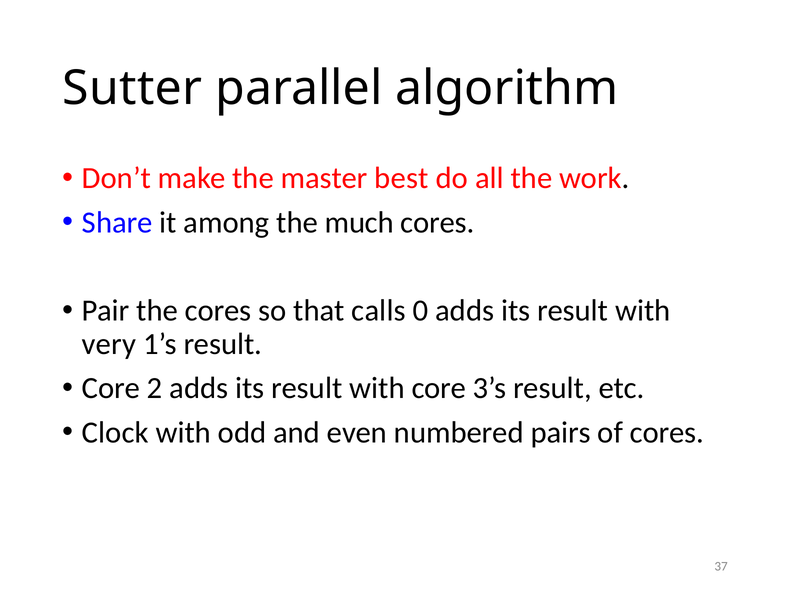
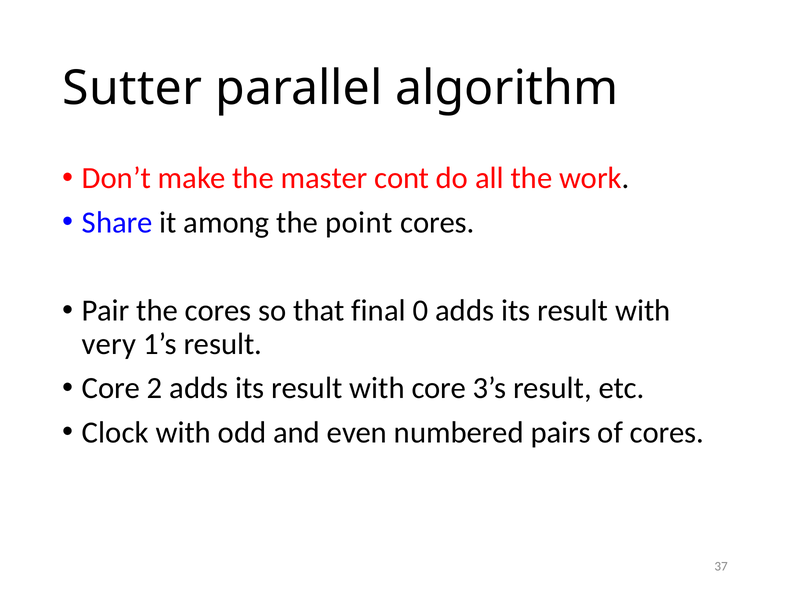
best: best -> cont
much: much -> point
calls: calls -> final
